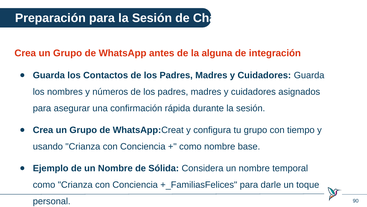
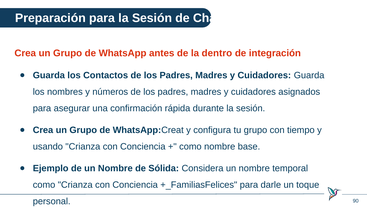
alguna: alguna -> dentro
